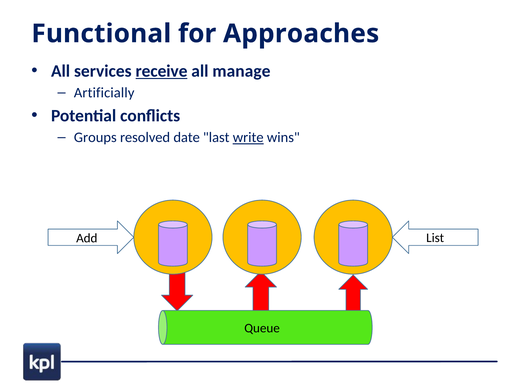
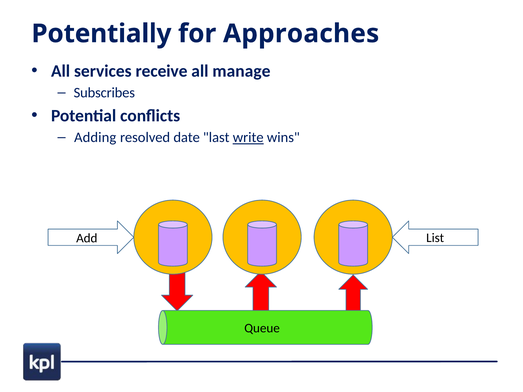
Functional: Functional -> Potentially
receive underline: present -> none
Artificially: Artificially -> Subscribes
Groups: Groups -> Adding
